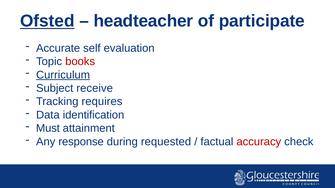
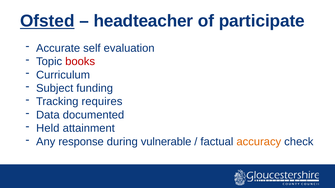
Curriculum underline: present -> none
receive: receive -> funding
identification: identification -> documented
Must: Must -> Held
requested: requested -> vulnerable
accuracy colour: red -> orange
